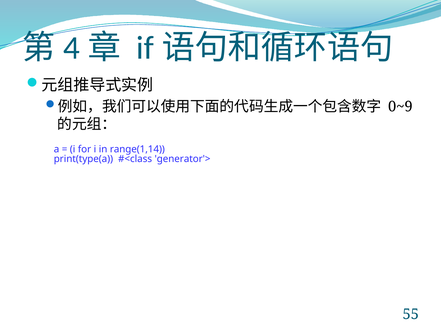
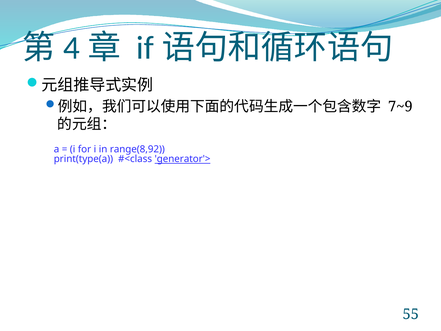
0~9: 0~9 -> 7~9
range(1,14: range(1,14 -> range(8,92
generator'> underline: none -> present
